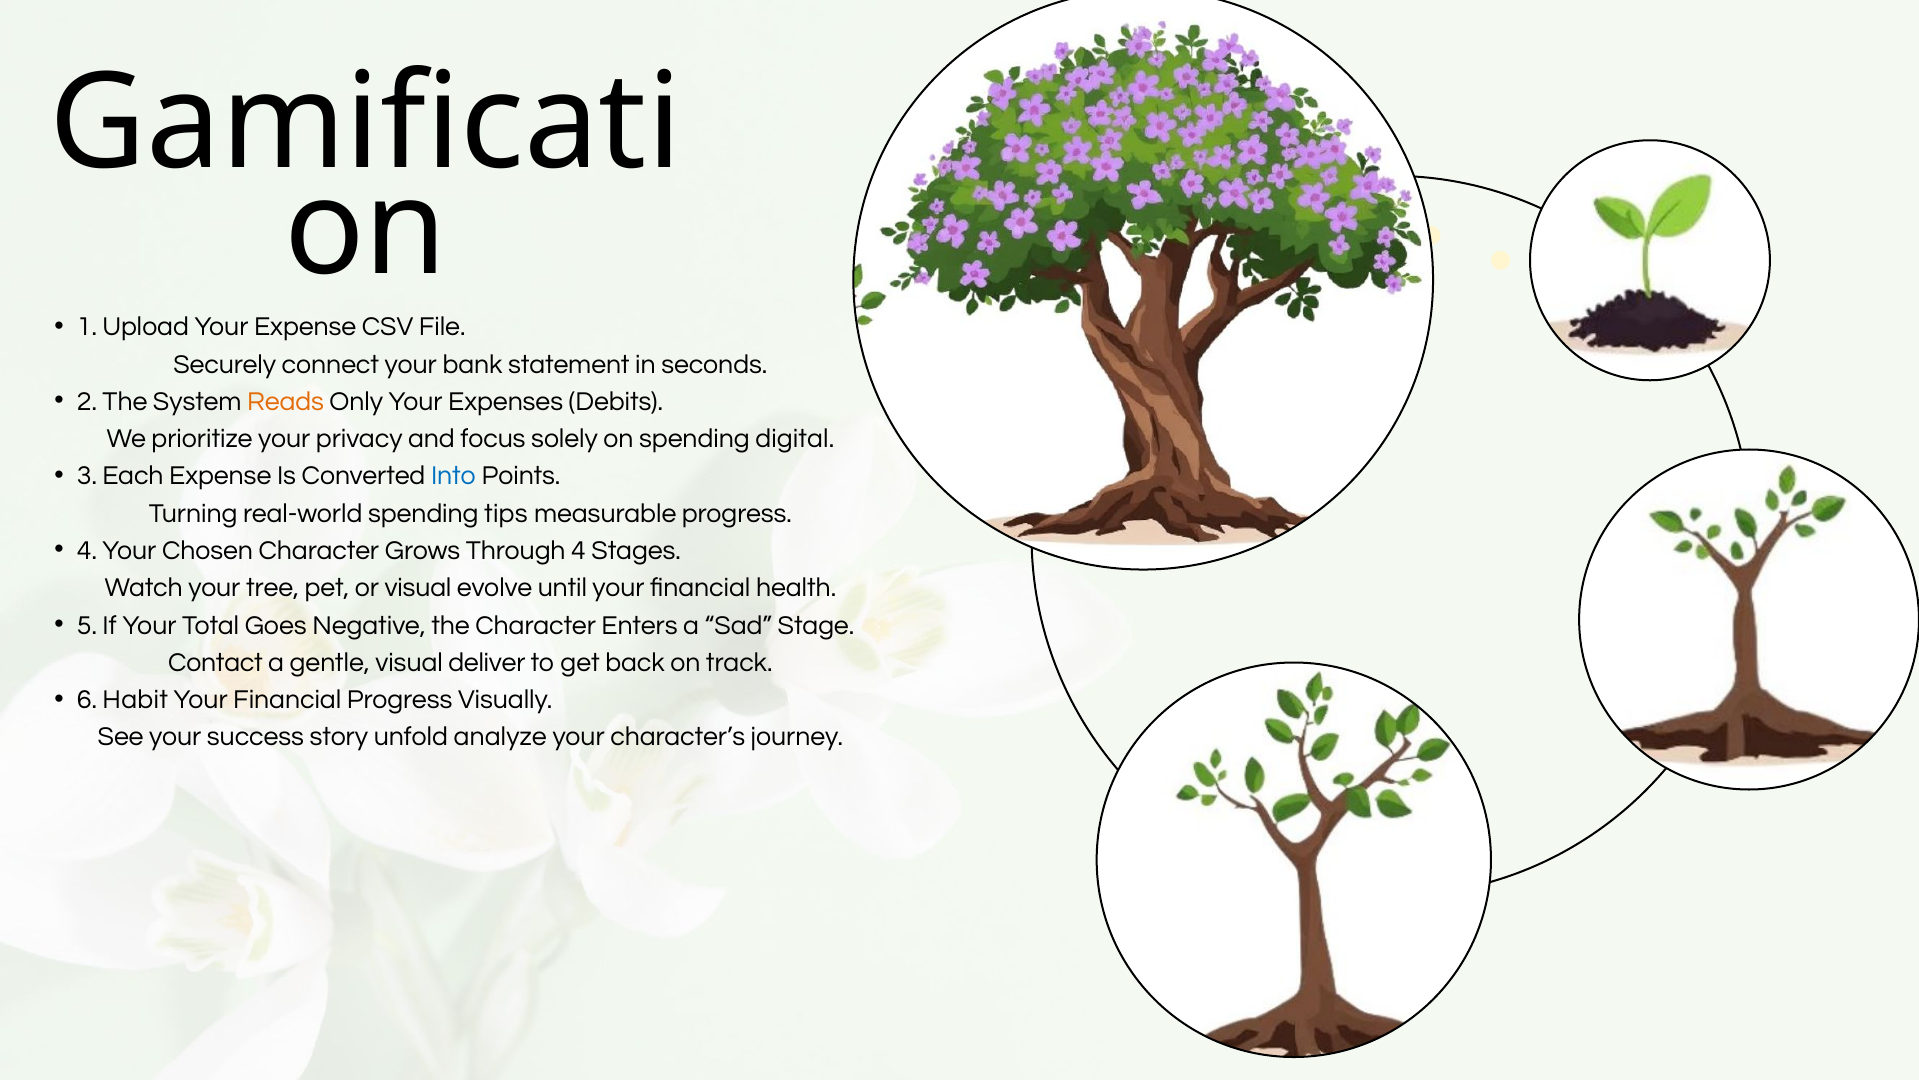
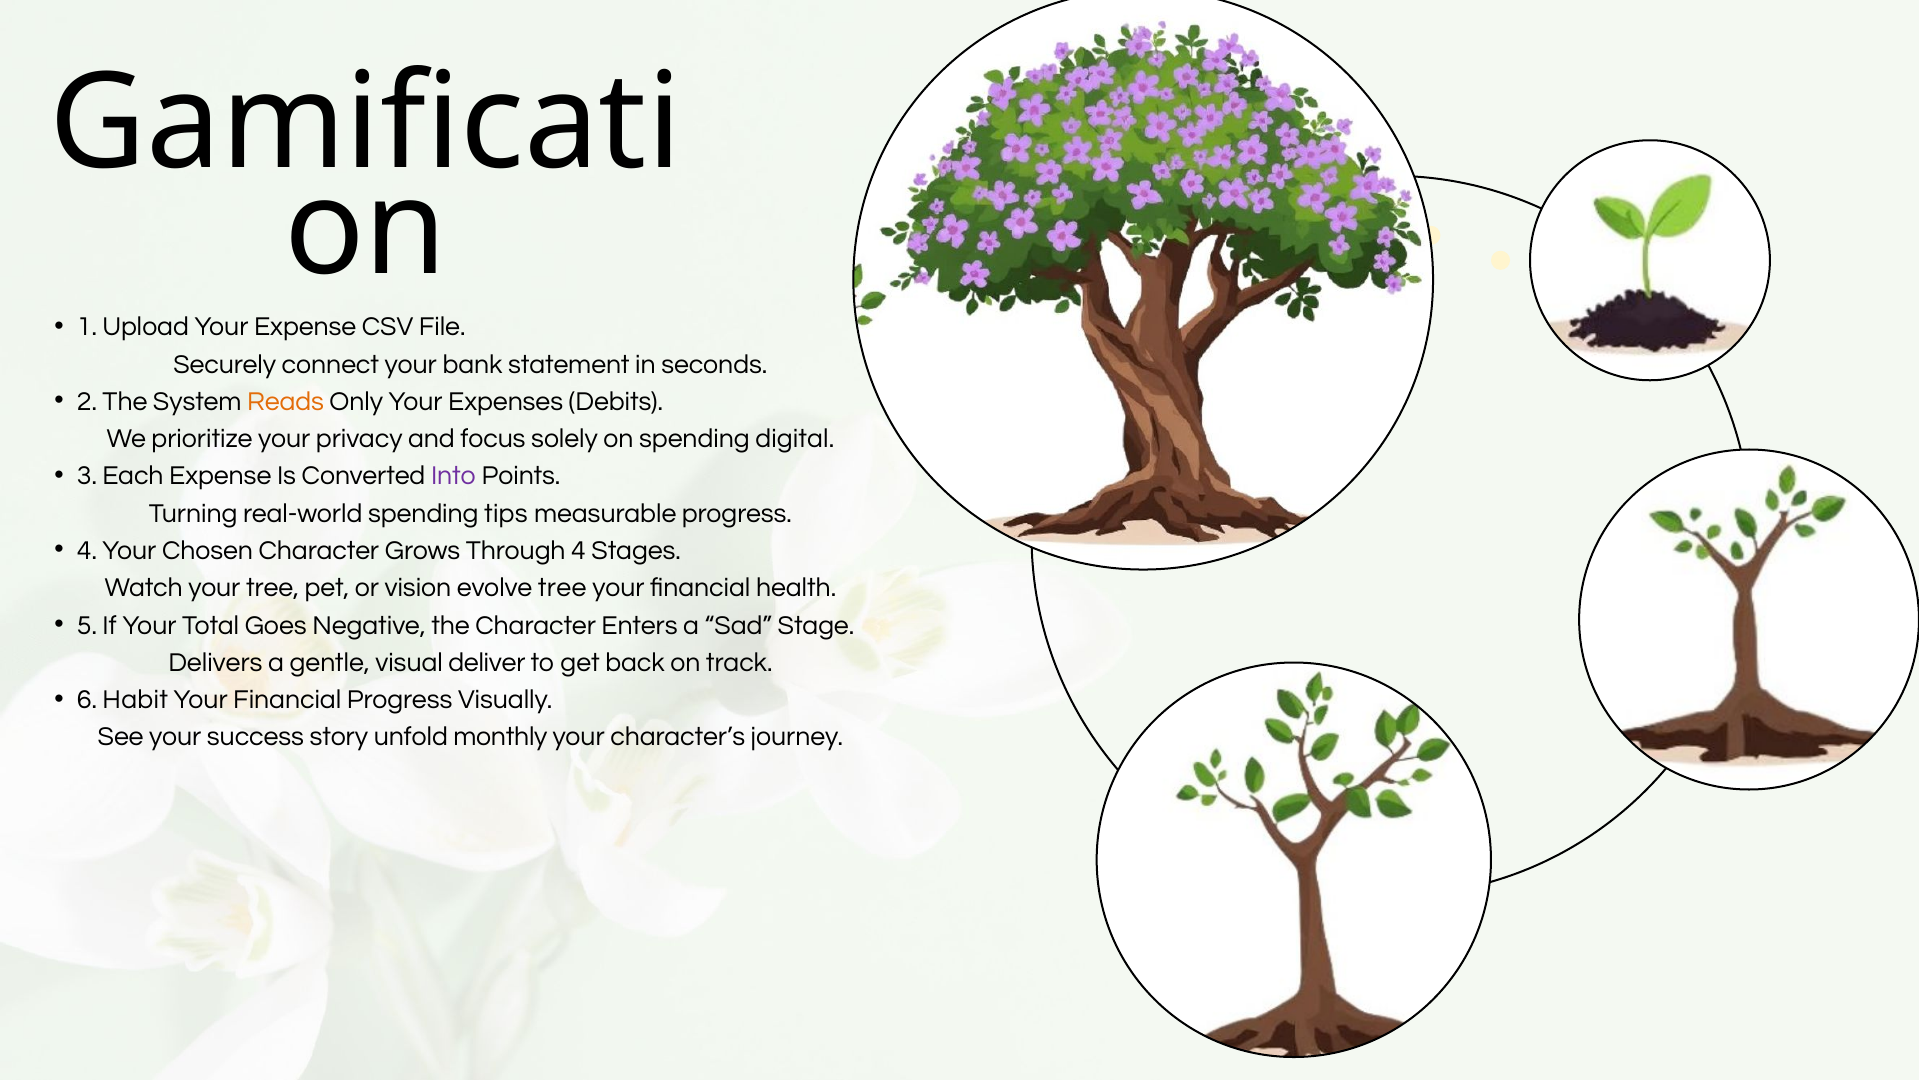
Into colour: blue -> purple
or visual: visual -> vision
evolve until: until -> tree
Contact: Contact -> Delivers
analyze: analyze -> monthly
